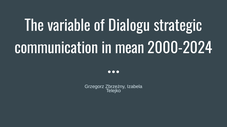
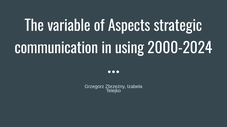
Dialogu: Dialogu -> Aspects
mean: mean -> using
